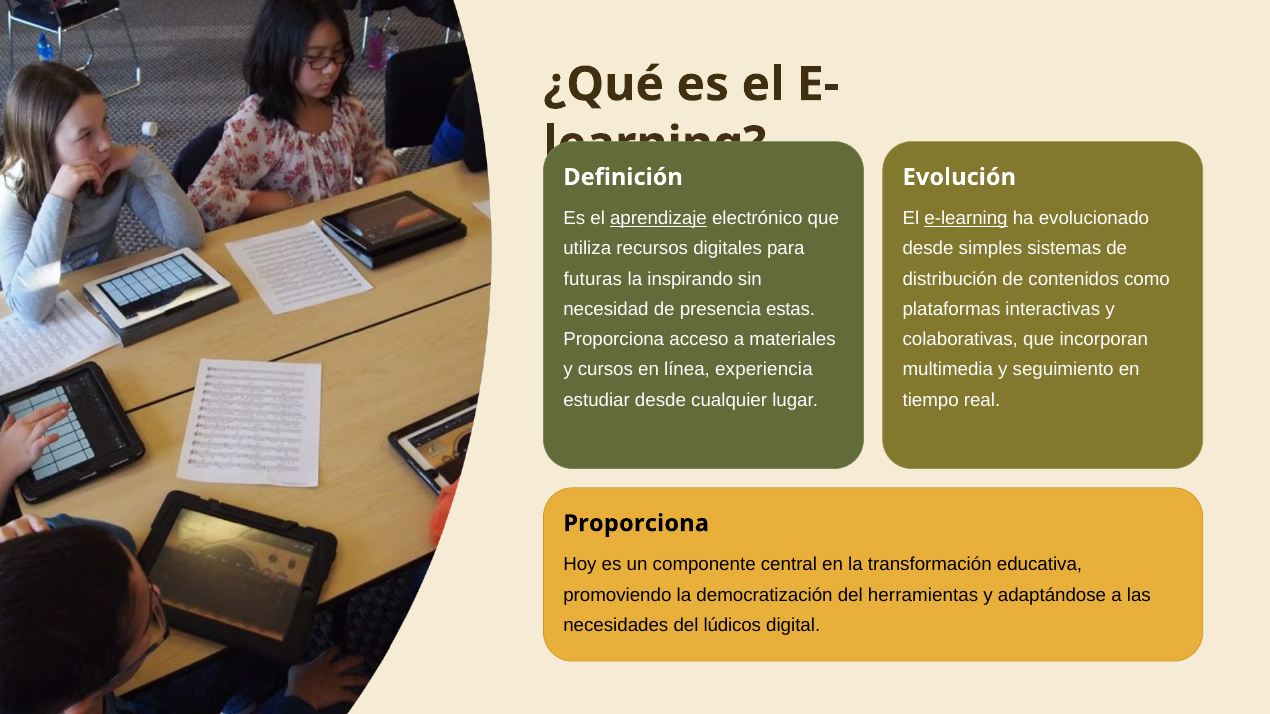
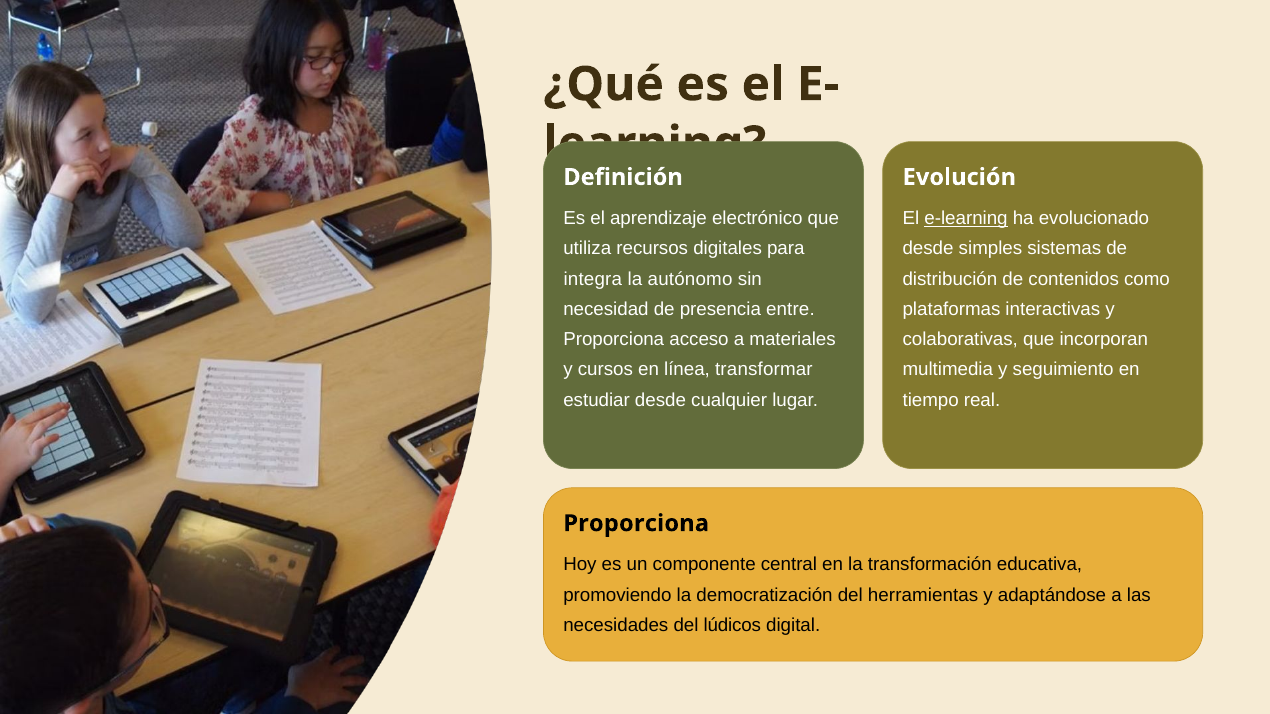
aprendizaje underline: present -> none
futuras: futuras -> integra
inspirando: inspirando -> autónomo
estas: estas -> entre
experiencia: experiencia -> transformar
